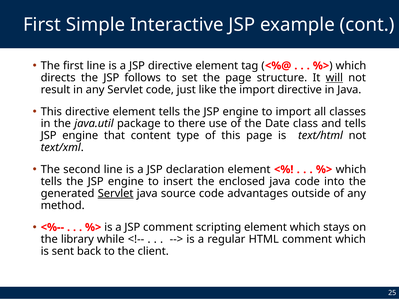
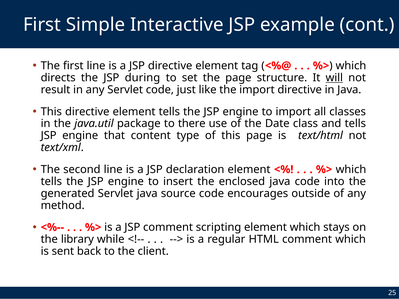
follows: follows -> during
Servlet at (116, 194) underline: present -> none
advantages: advantages -> encourages
